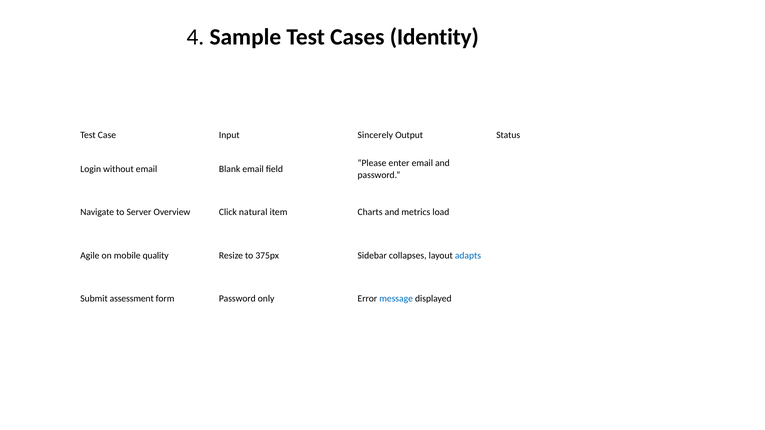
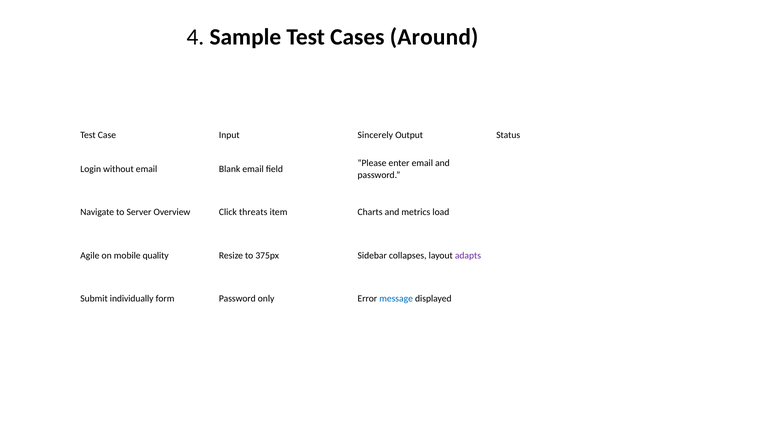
Identity: Identity -> Around
natural: natural -> threats
adapts colour: blue -> purple
assessment: assessment -> individually
